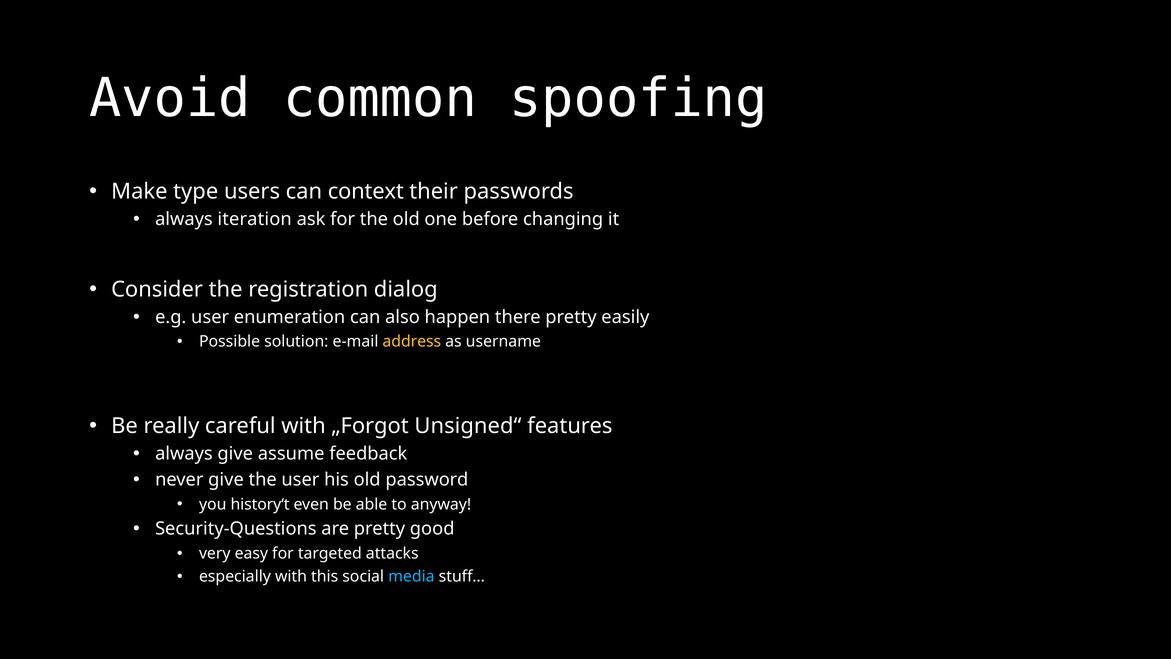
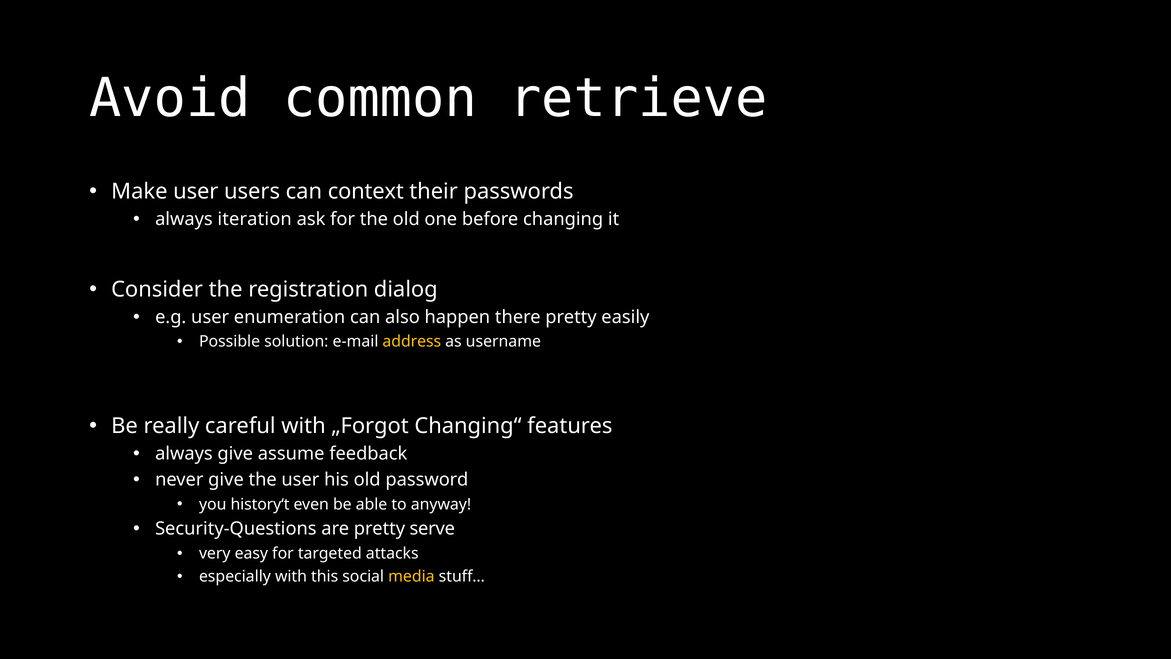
spoofing: spoofing -> retrieve
Make type: type -> user
Unsigned“: Unsigned“ -> Changing“
good: good -> serve
media colour: light blue -> yellow
